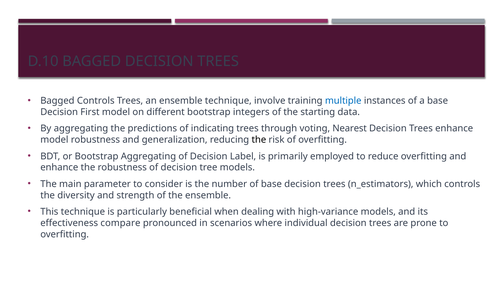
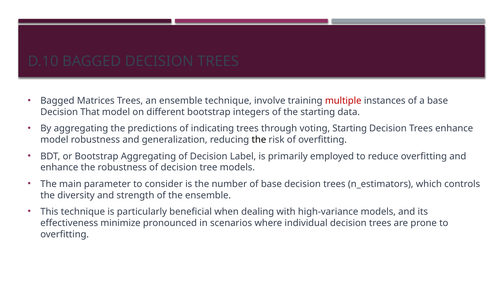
Bagged Controls: Controls -> Matrices
multiple colour: blue -> red
First: First -> That
voting Nearest: Nearest -> Starting
compare: compare -> minimize
